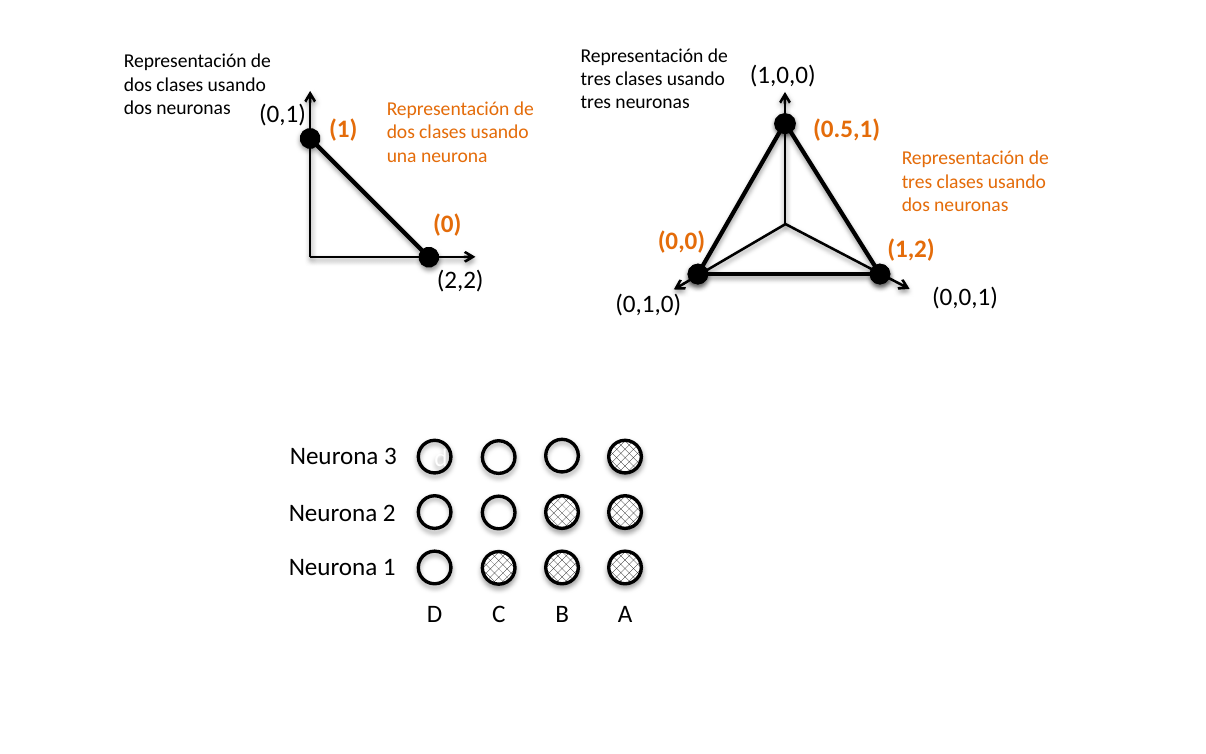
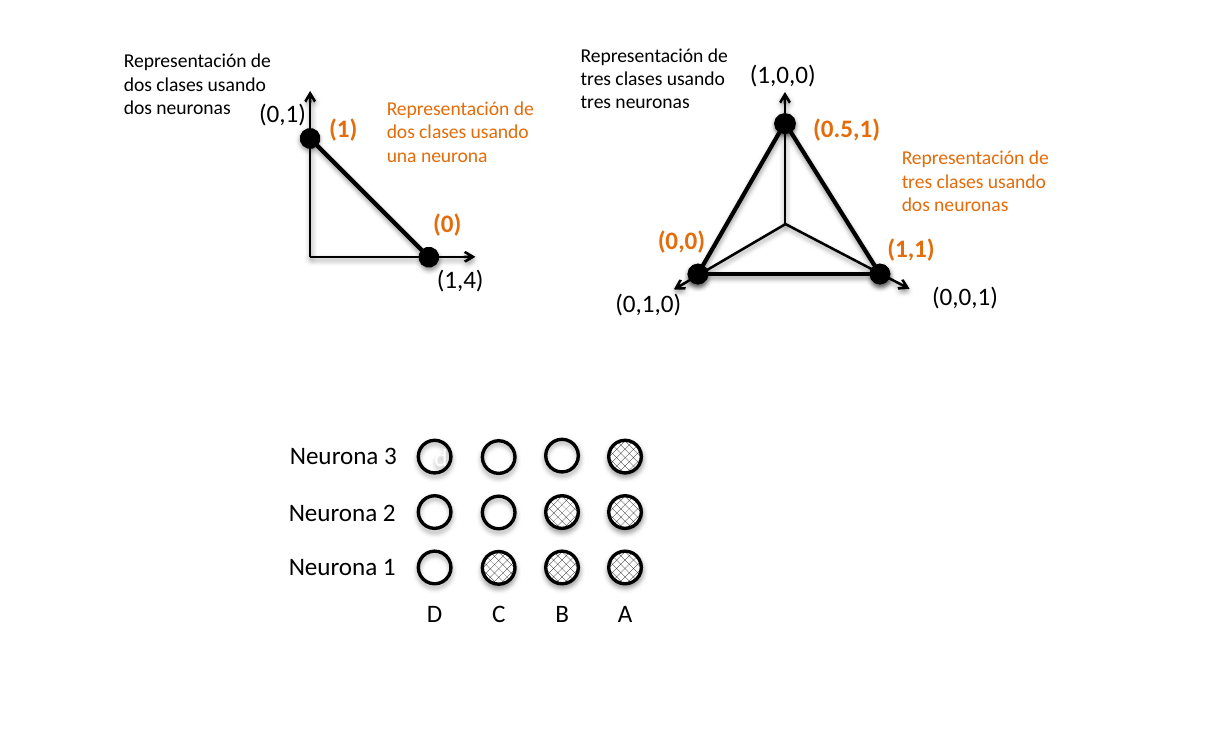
1,2: 1,2 -> 1,1
2,2: 2,2 -> 1,4
